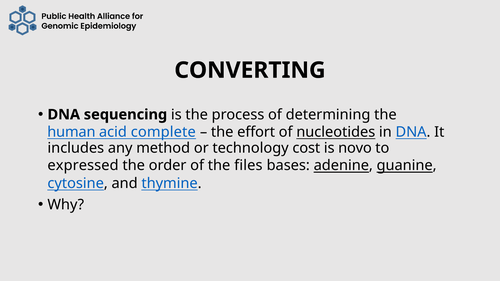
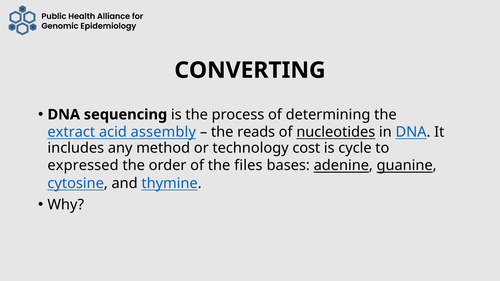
human: human -> extract
complete: complete -> assembly
effort: effort -> reads
novo: novo -> cycle
